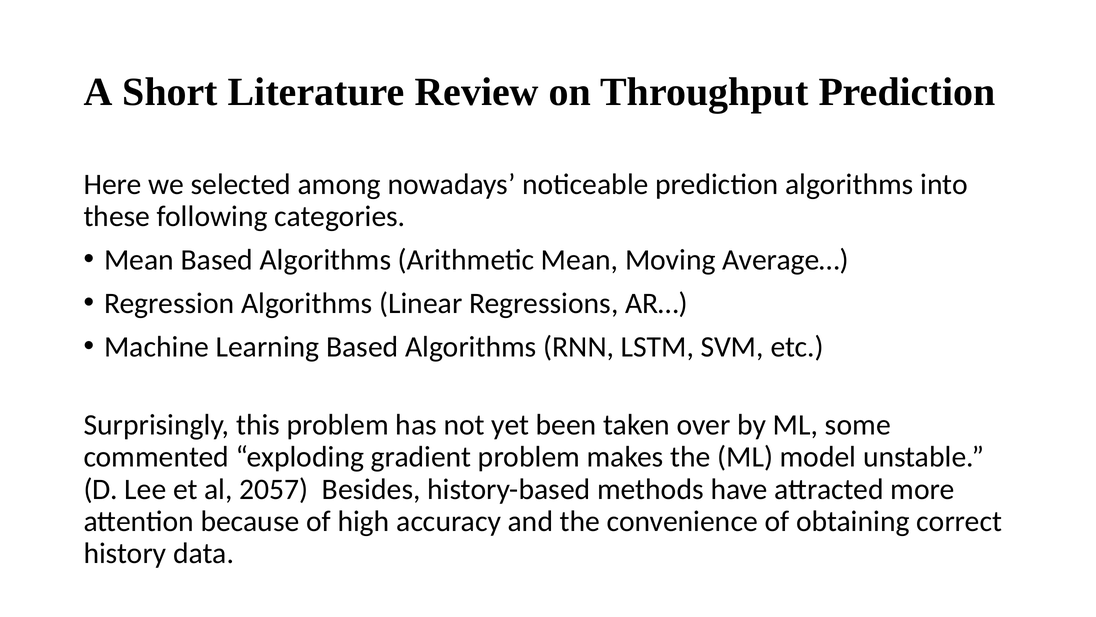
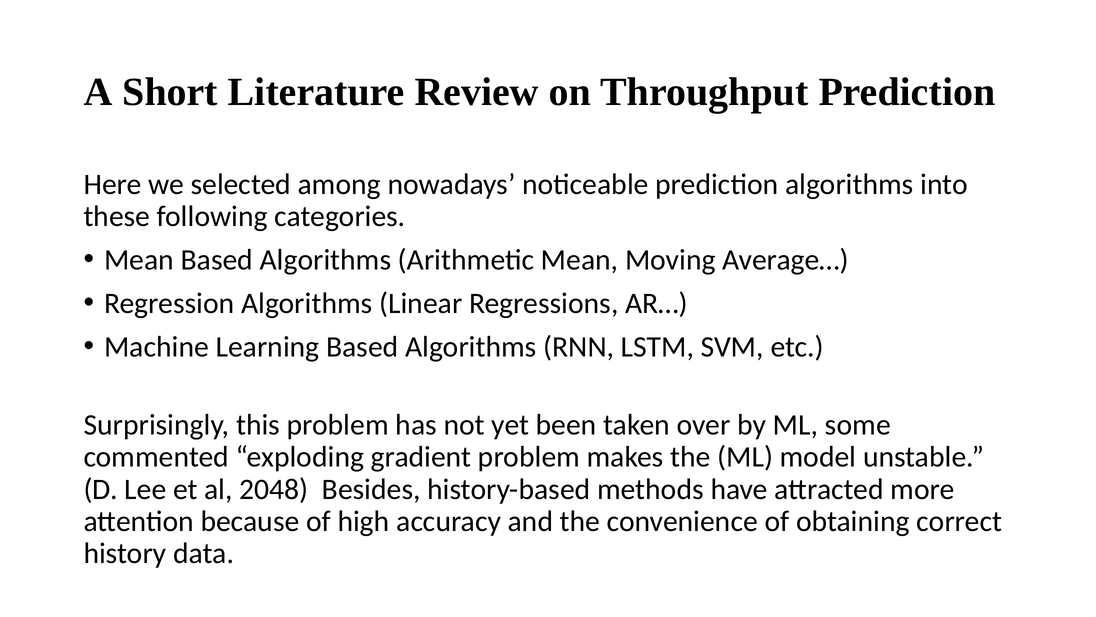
2057: 2057 -> 2048
